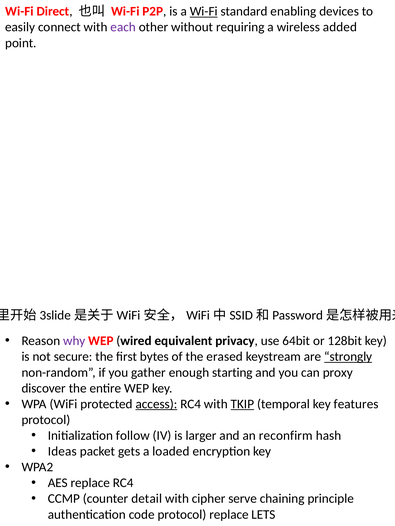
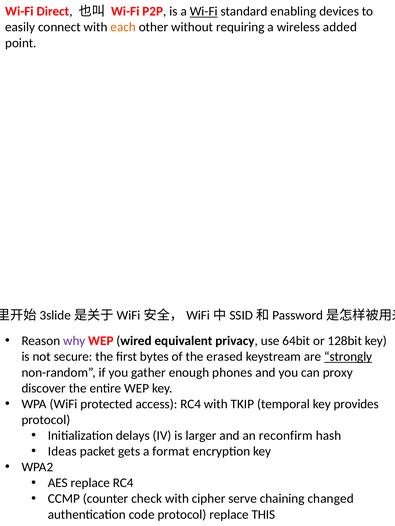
each colour: purple -> orange
starting: starting -> phones
access underline: present -> none
TKIP underline: present -> none
features: features -> provides
follow: follow -> delays
loaded: loaded -> format
detail: detail -> check
principle: principle -> changed
LETS: LETS -> THIS
